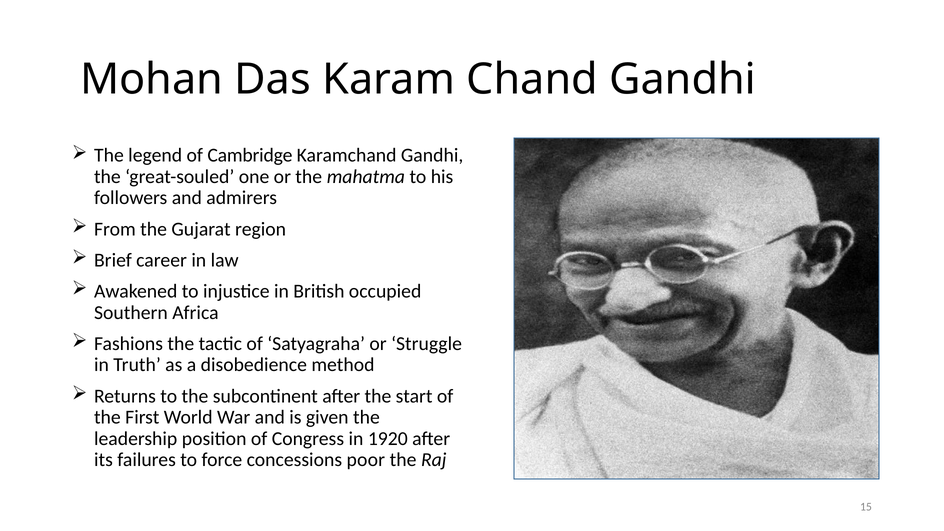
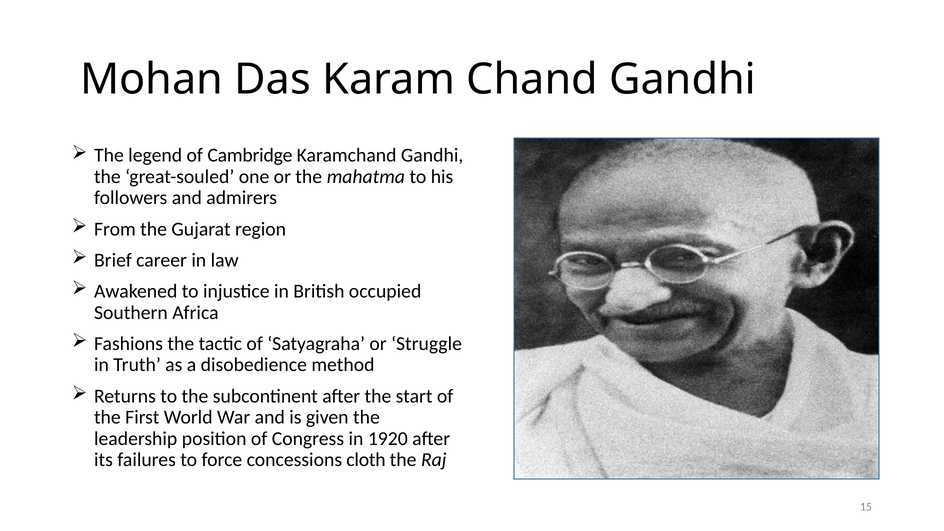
poor: poor -> cloth
